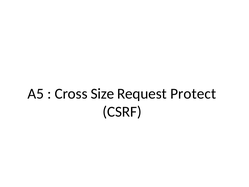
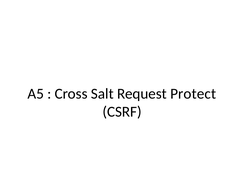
Size: Size -> Salt
